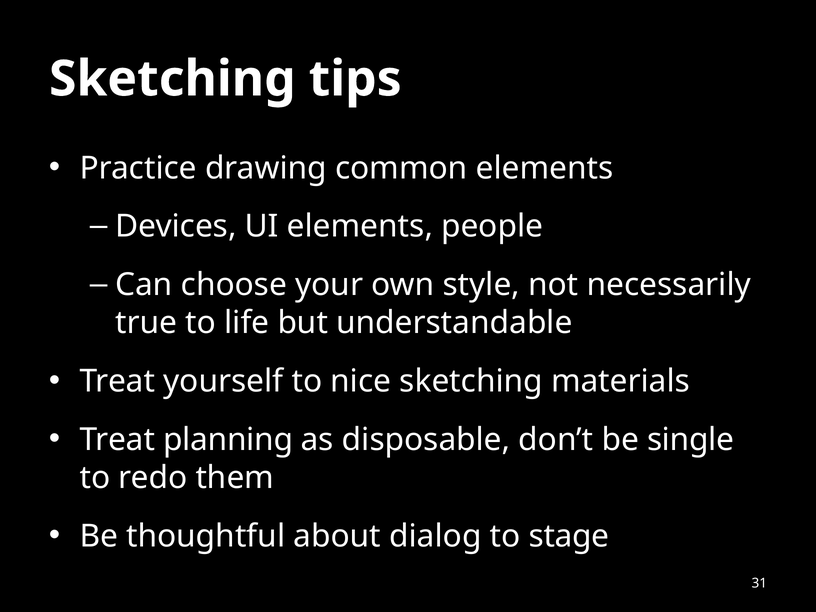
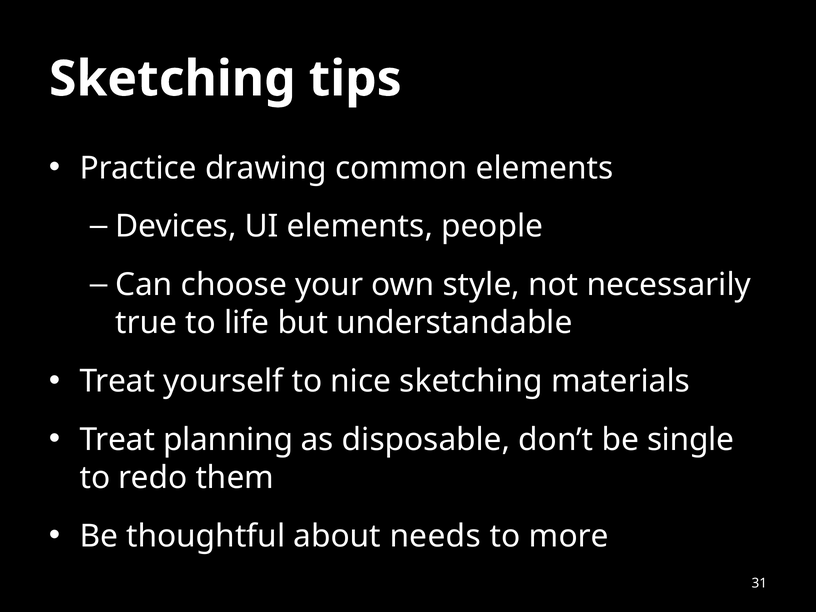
dialog: dialog -> needs
stage: stage -> more
